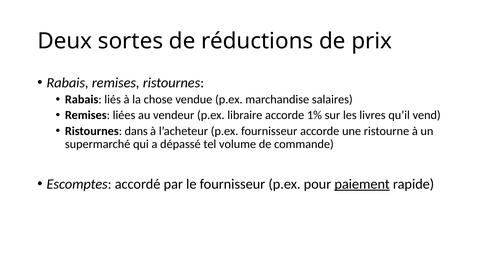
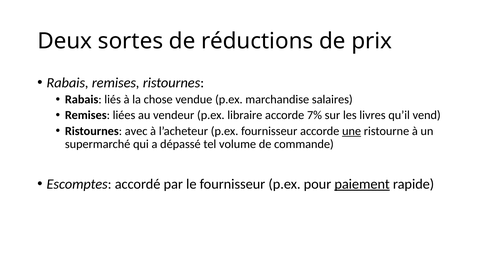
1%: 1% -> 7%
dans: dans -> avec
une underline: none -> present
